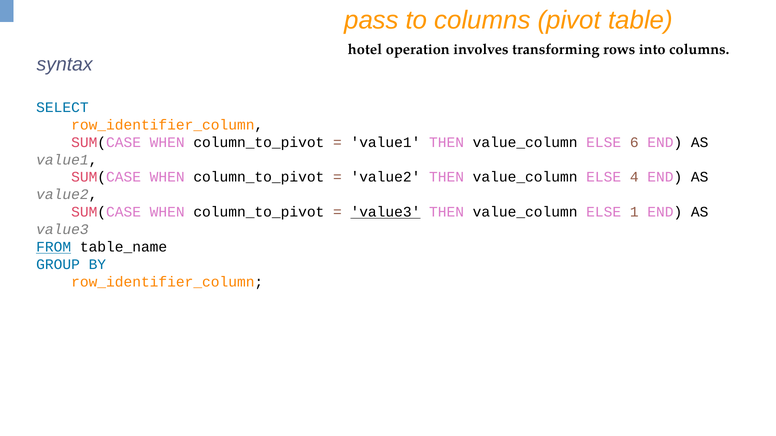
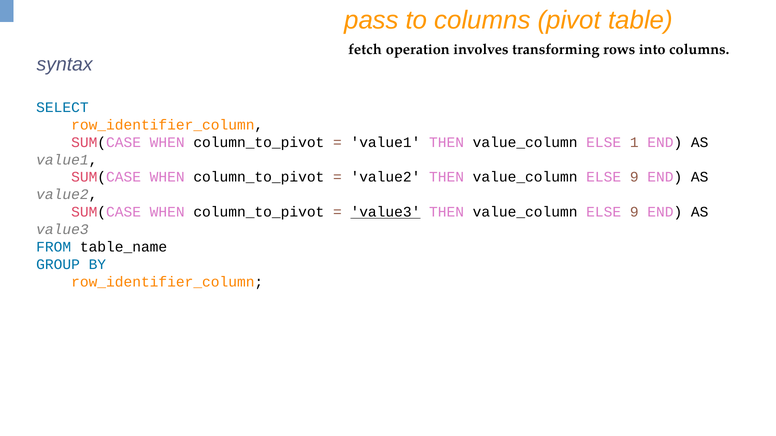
hotel: hotel -> fetch
6: 6 -> 1
4 at (634, 177): 4 -> 9
1 at (634, 212): 1 -> 9
FROM underline: present -> none
